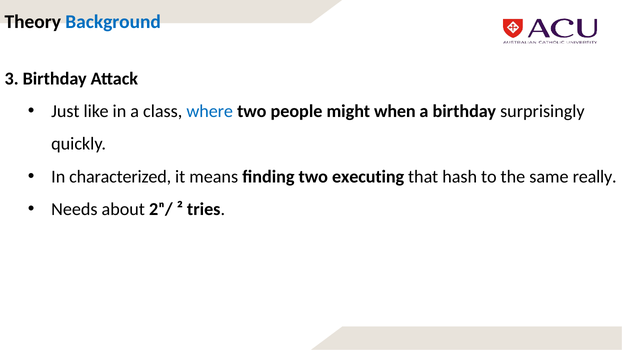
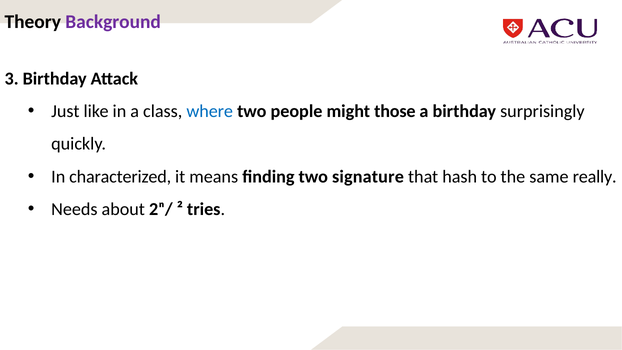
Background colour: blue -> purple
when: when -> those
executing: executing -> signature
